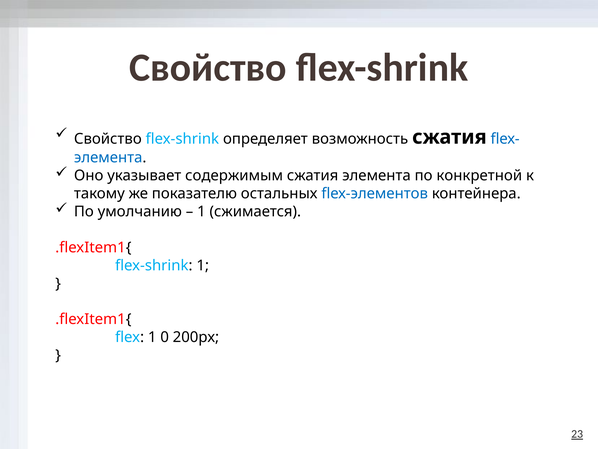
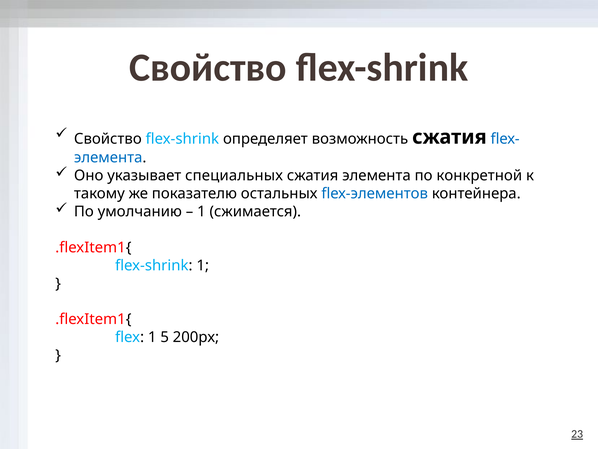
содержимым: содержимым -> специальных
0: 0 -> 5
